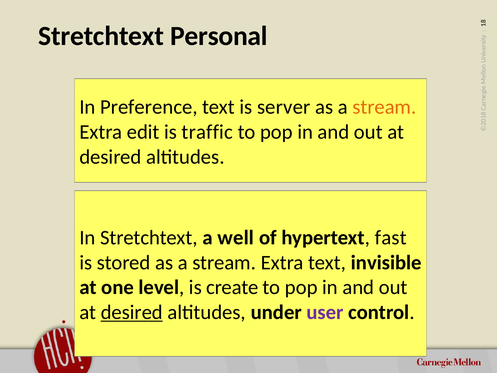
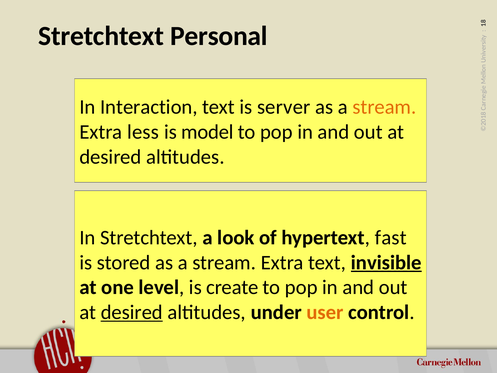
Preference: Preference -> Interaction
edit: edit -> less
traffic: traffic -> model
well: well -> look
invisible underline: none -> present
user colour: purple -> orange
